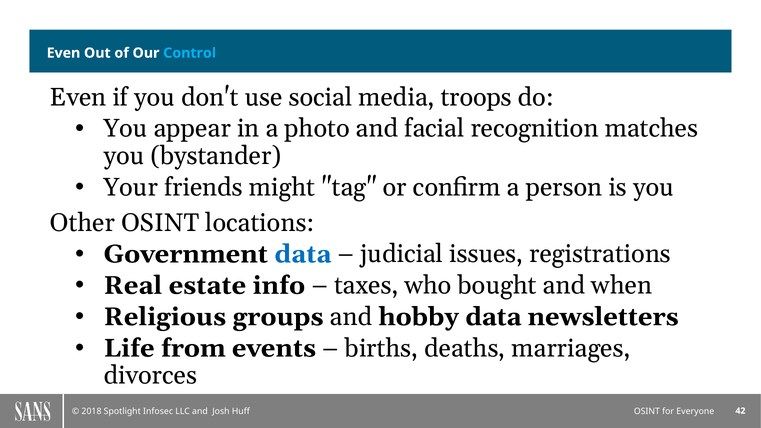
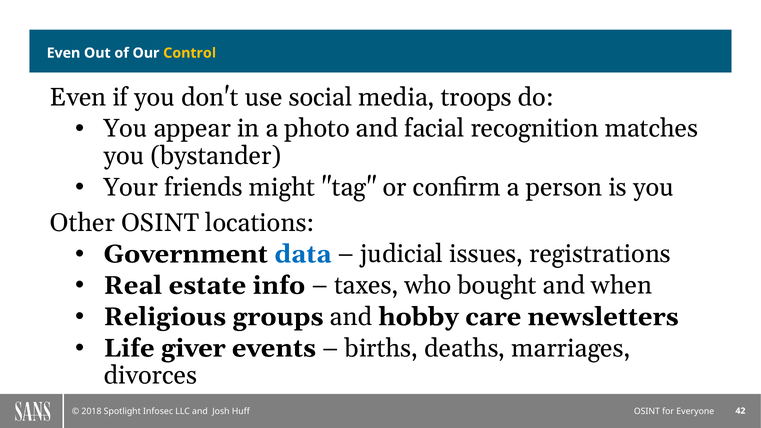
Control colour: light blue -> yellow
hobby data: data -> care
from: from -> giver
